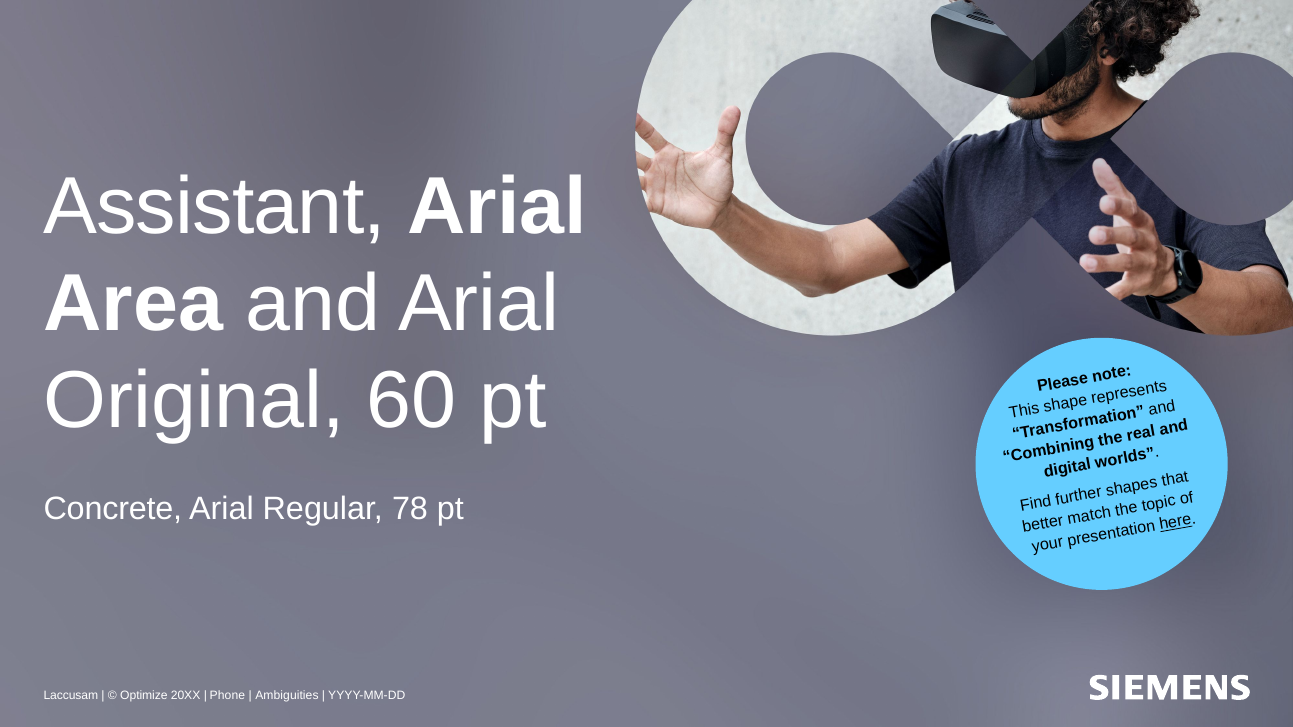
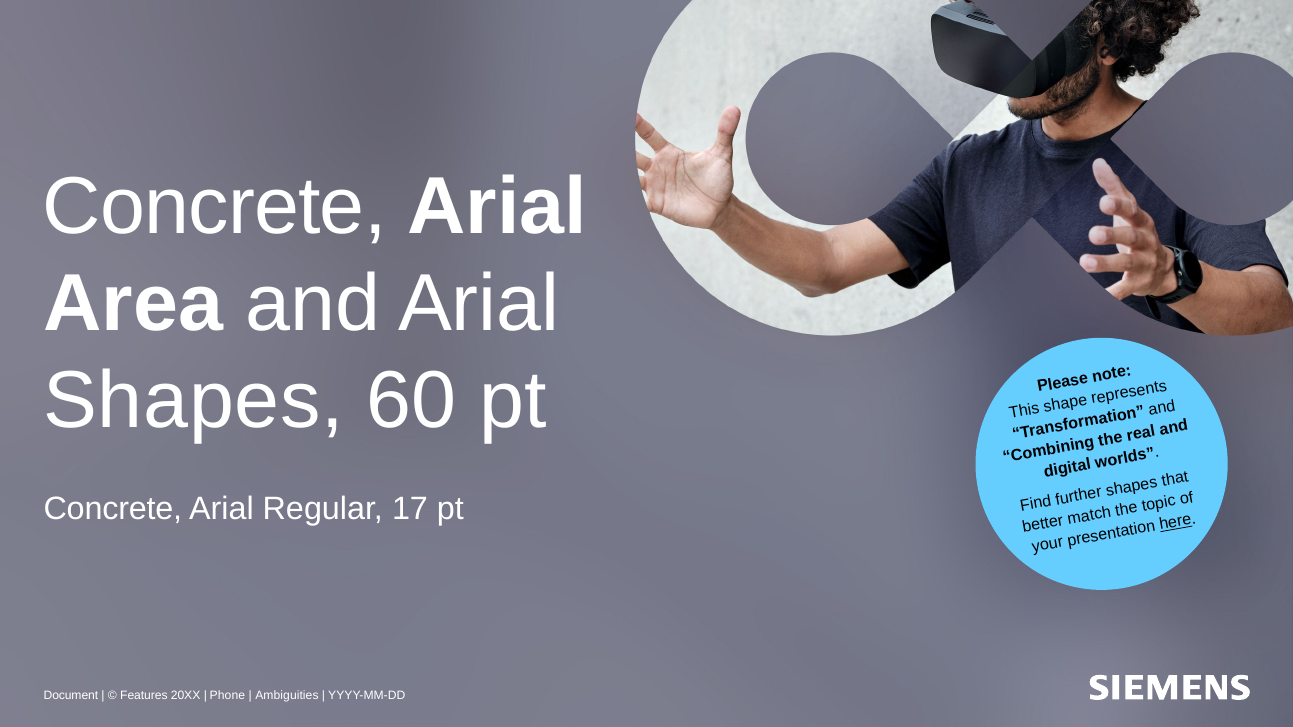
Assistant at (215, 207): Assistant -> Concrete
Original at (194, 401): Original -> Shapes
78: 78 -> 17
Laccusam: Laccusam -> Document
Optimize: Optimize -> Features
